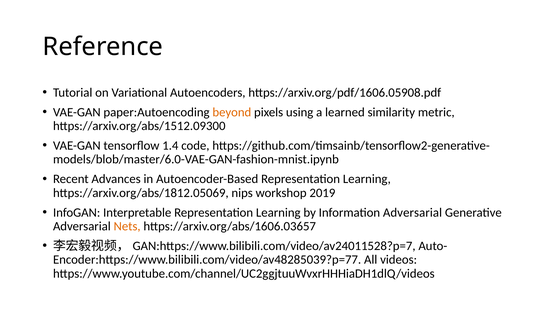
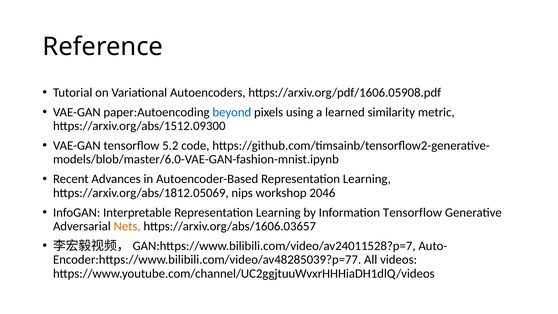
beyond colour: orange -> blue
1.4: 1.4 -> 5.2
2019: 2019 -> 2046
Information Adversarial: Adversarial -> Tensorflow
